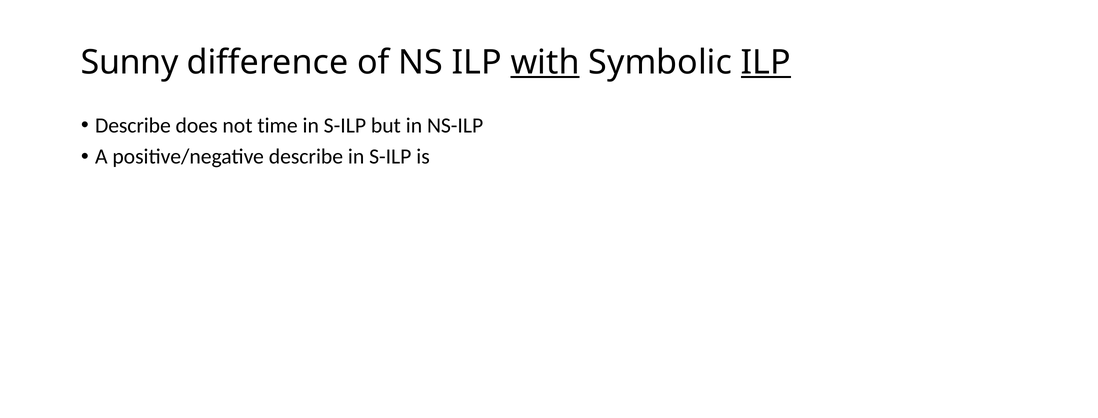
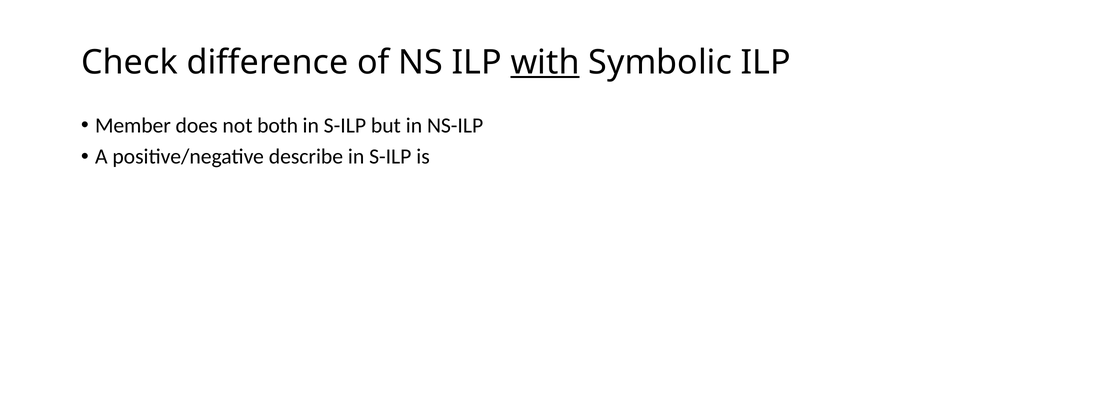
Sunny: Sunny -> Check
ILP at (766, 62) underline: present -> none
Describe at (133, 126): Describe -> Member
time: time -> both
